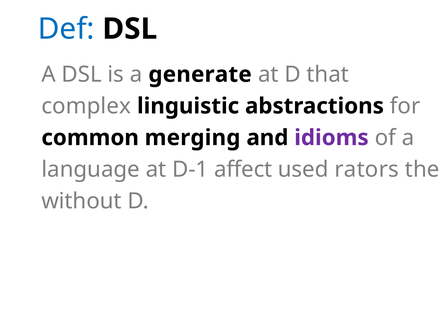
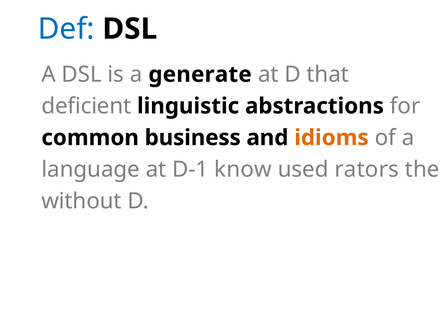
complex: complex -> deficient
merging: merging -> business
idioms colour: purple -> orange
affect: affect -> know
